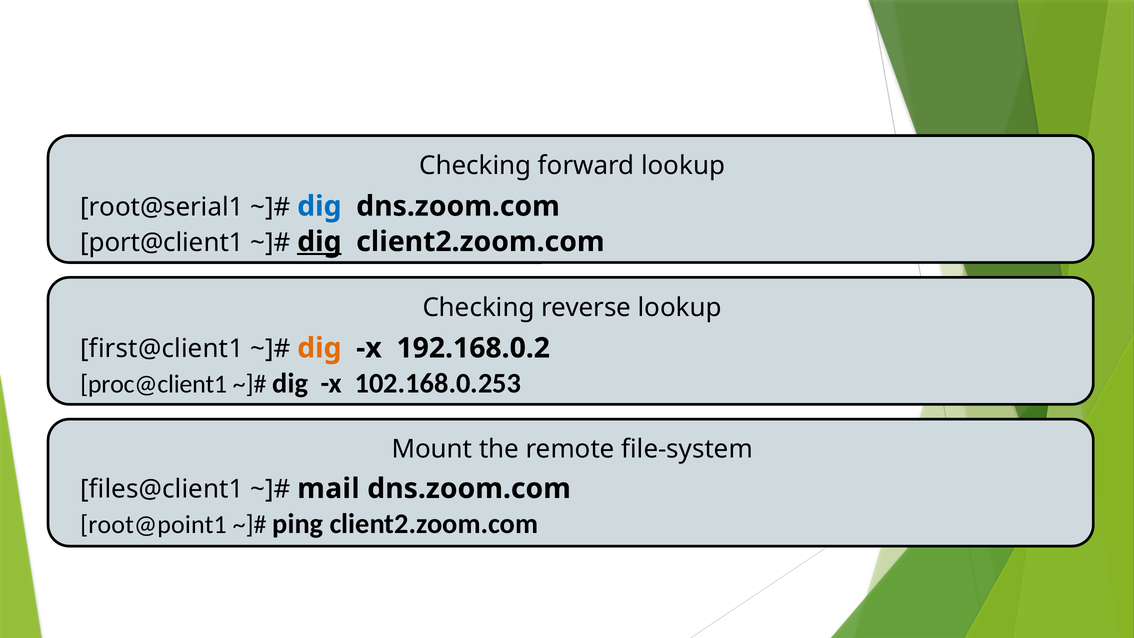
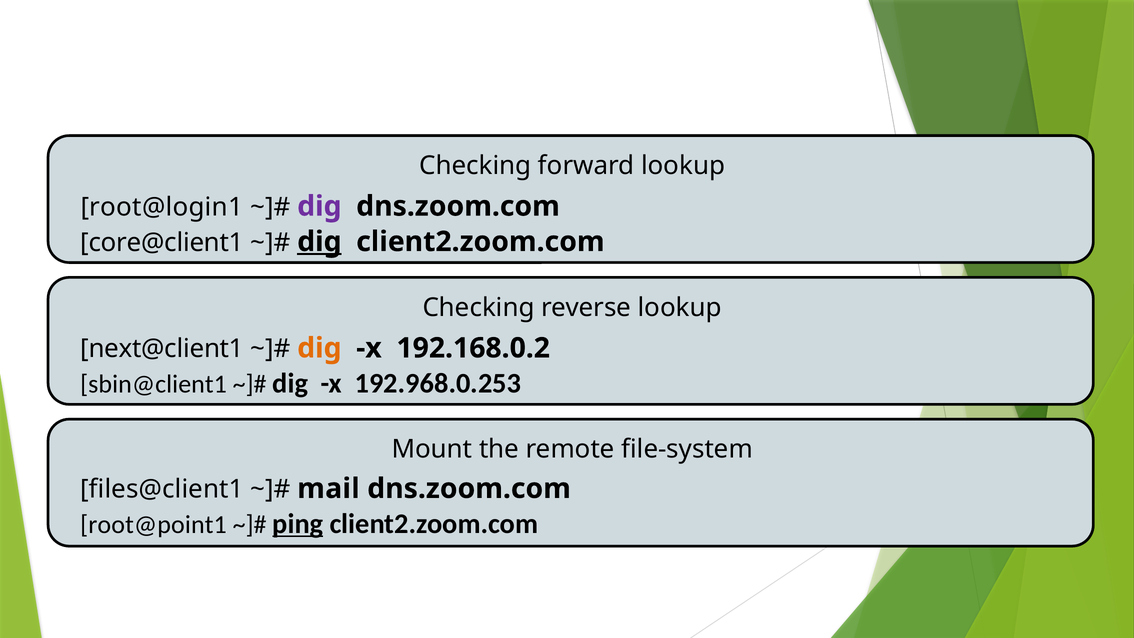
root@serial1: root@serial1 -> root@login1
dig at (319, 206) colour: blue -> purple
port@client1: port@client1 -> core@client1
first@client1: first@client1 -> next@client1
proc@client1: proc@client1 -> sbin@client1
102.168.0.253: 102.168.0.253 -> 192.968.0.253
ping underline: none -> present
